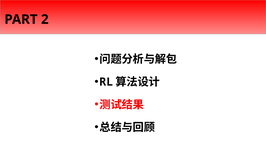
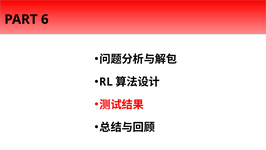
2: 2 -> 6
